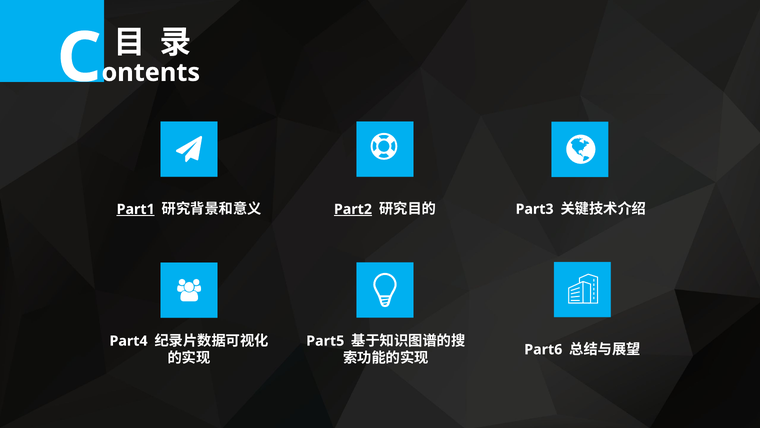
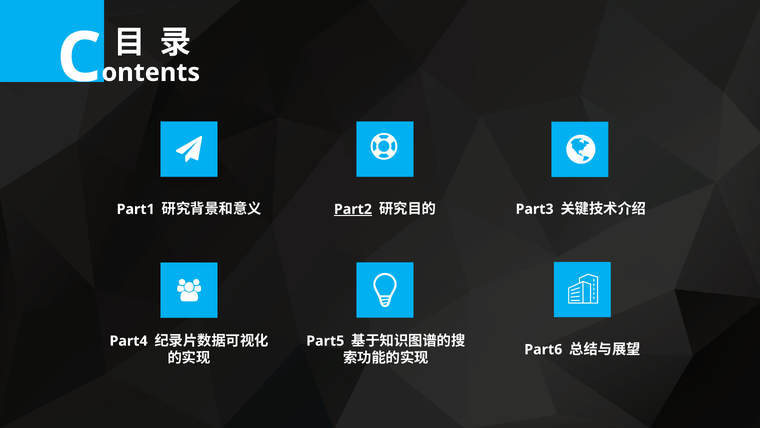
Part1 underline: present -> none
